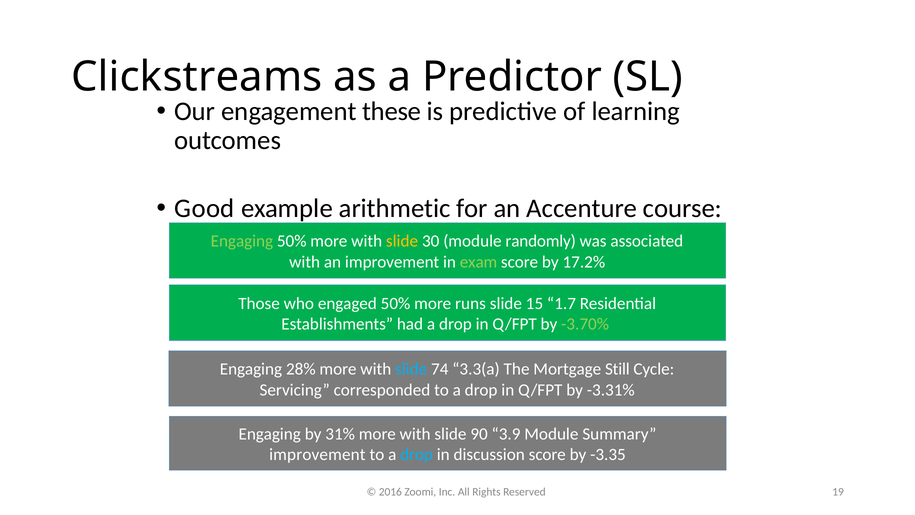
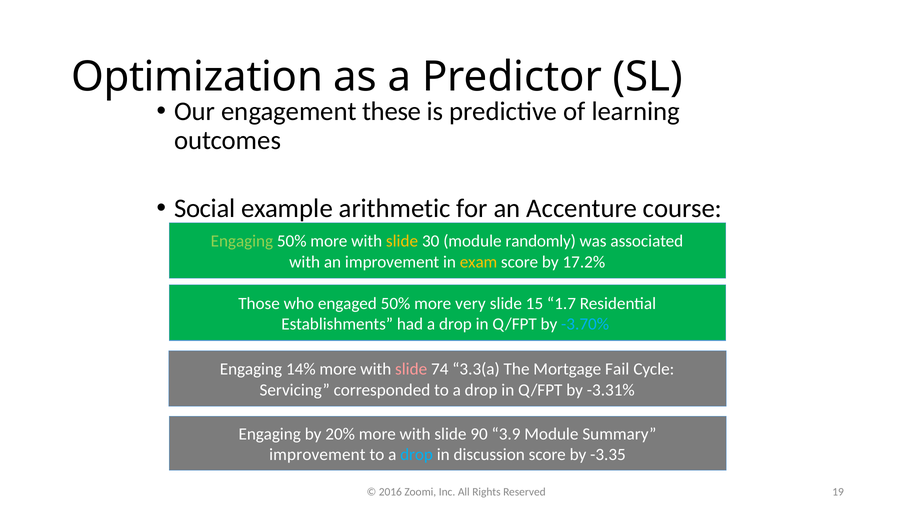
Clickstreams: Clickstreams -> Optimization
Good: Good -> Social
exam colour: light green -> yellow
runs: runs -> very
-3.70% colour: light green -> light blue
28%: 28% -> 14%
slide at (411, 369) colour: light blue -> pink
Still: Still -> Fail
31%: 31% -> 20%
